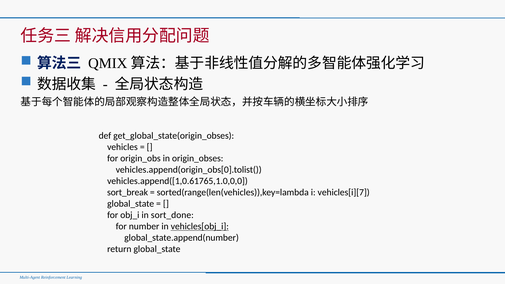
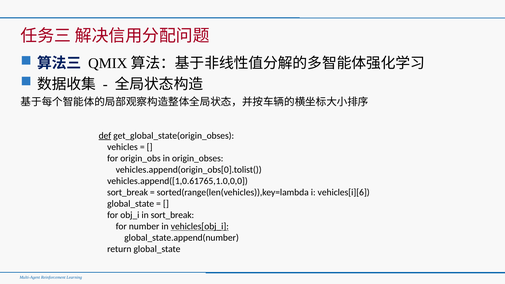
def underline: none -> present
vehicles[i][7: vehicles[i][7 -> vehicles[i][6
in sort_done: sort_done -> sort_break
